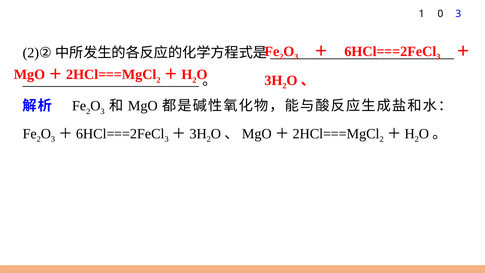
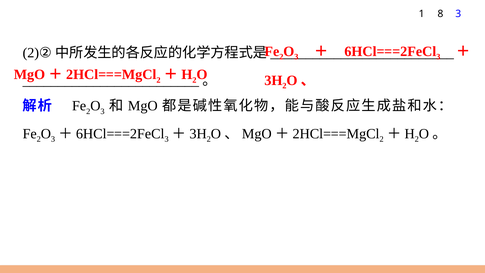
0: 0 -> 8
